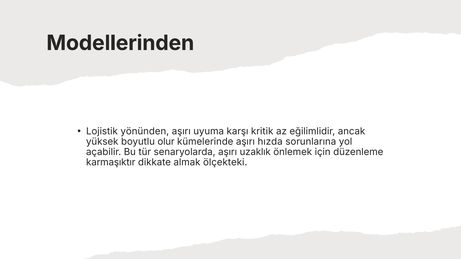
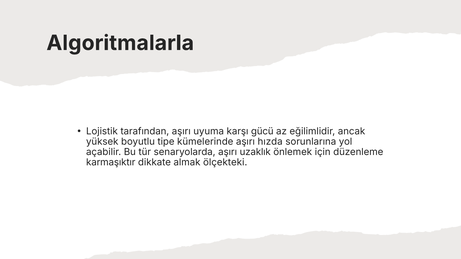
Modellerinden: Modellerinden -> Algoritmalarla
yönünden: yönünden -> tarafından
kritik: kritik -> gücü
olur: olur -> tipe
